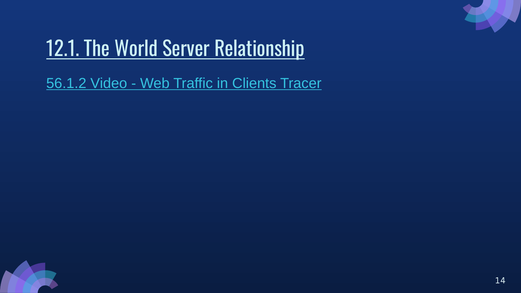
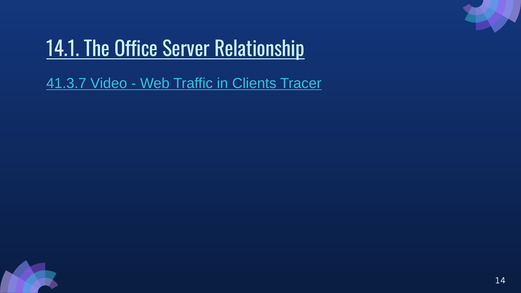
12.1: 12.1 -> 14.1
World: World -> Office
56.1.2: 56.1.2 -> 41.3.7
